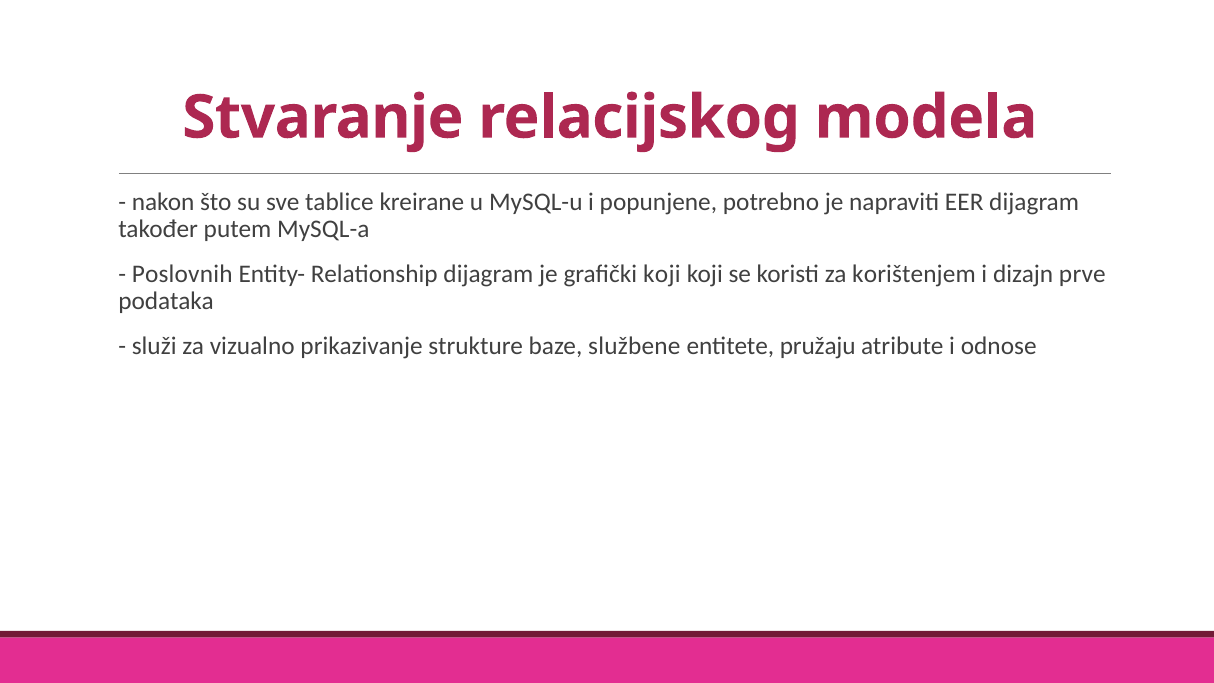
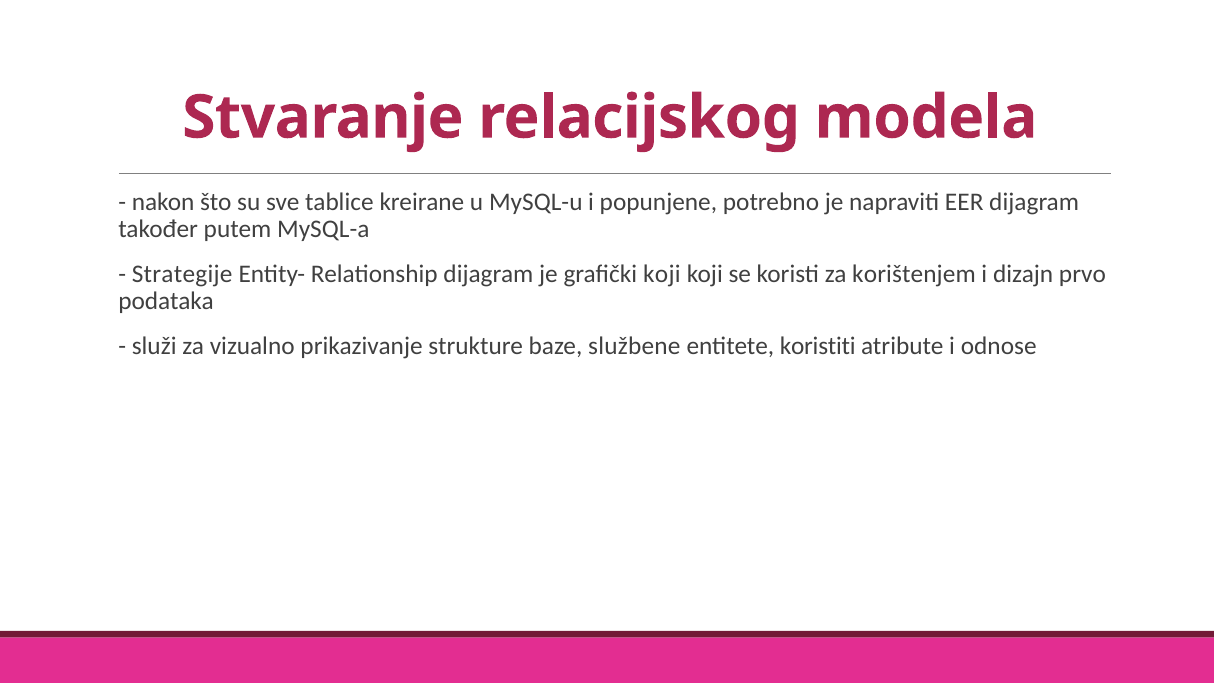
Poslovnih: Poslovnih -> Strategije
prve: prve -> prvo
pružaju: pružaju -> koristiti
